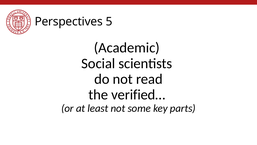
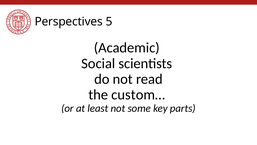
verified…: verified… -> custom…
